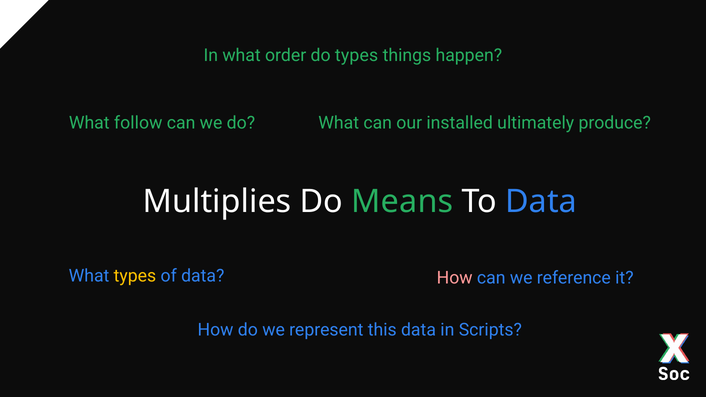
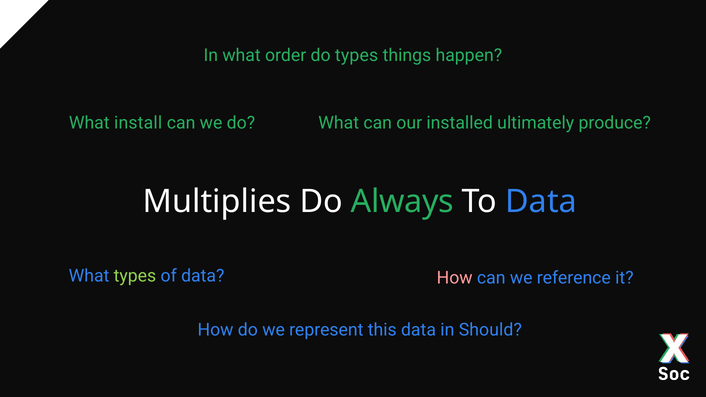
follow: follow -> install
Means: Means -> Always
types at (135, 276) colour: yellow -> light green
Scripts: Scripts -> Should
